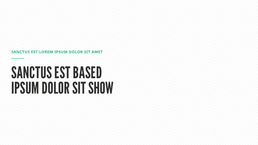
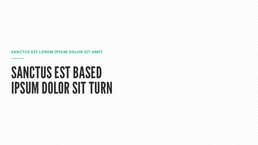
SHOW: SHOW -> TURN
